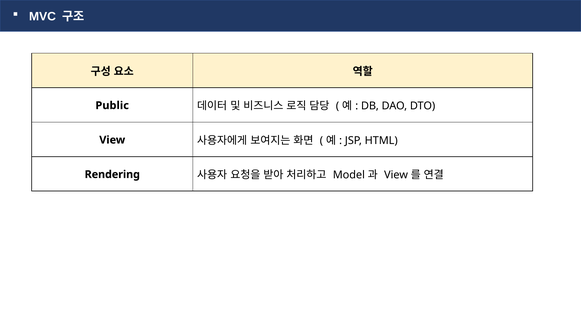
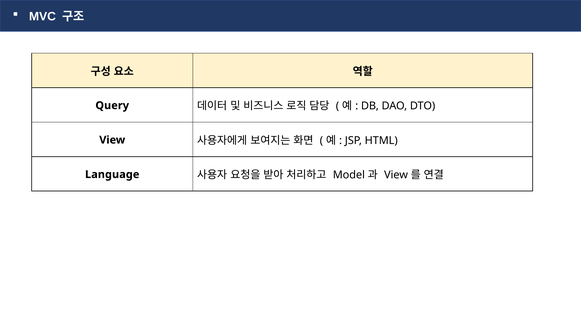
Public: Public -> Query
Rendering: Rendering -> Language
